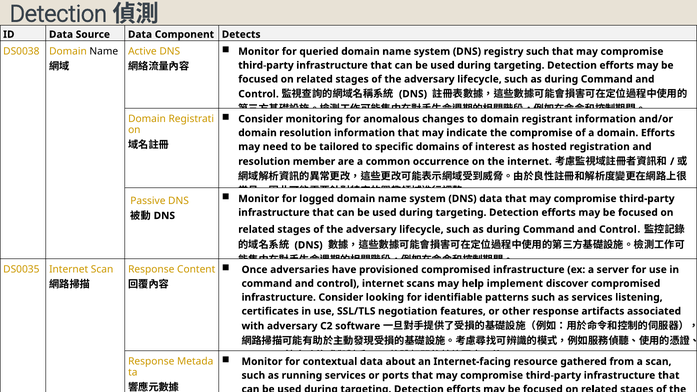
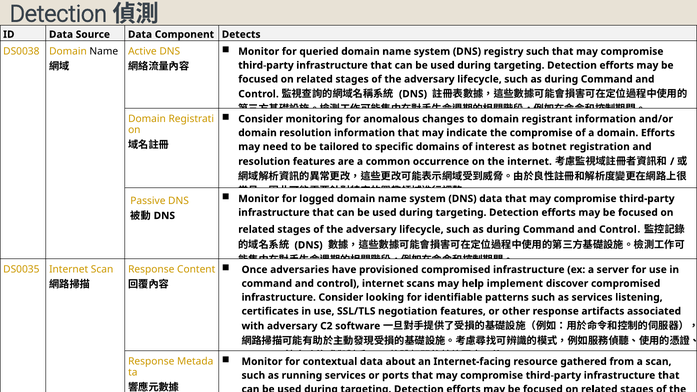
hosted: hosted -> botnet
resolution member: member -> features
